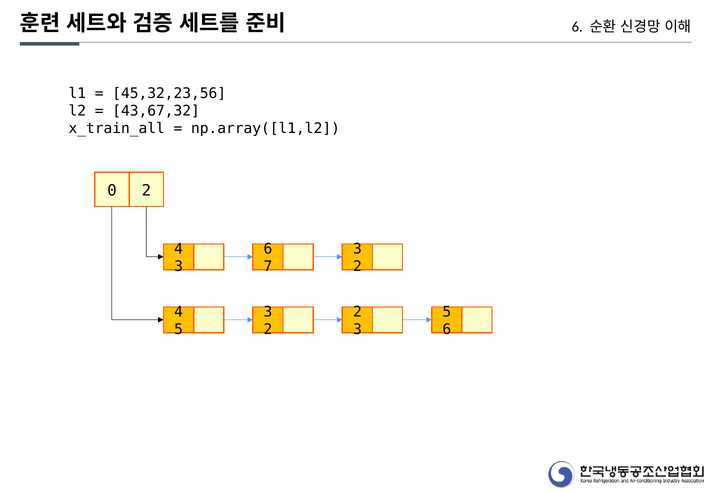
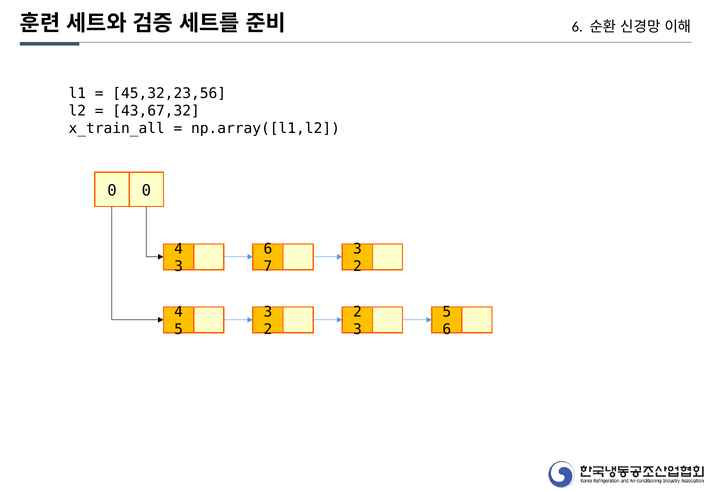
0 2: 2 -> 0
